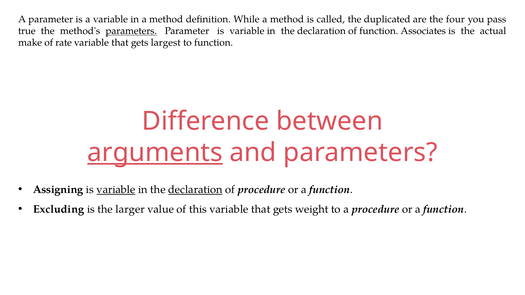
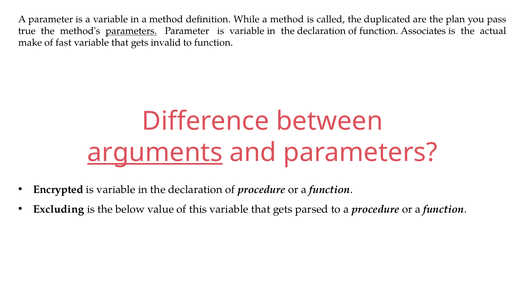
four: four -> plan
rate: rate -> fast
largest: largest -> invalid
Assigning: Assigning -> Encrypted
variable at (116, 190) underline: present -> none
declaration at (195, 190) underline: present -> none
larger: larger -> below
weight: weight -> parsed
